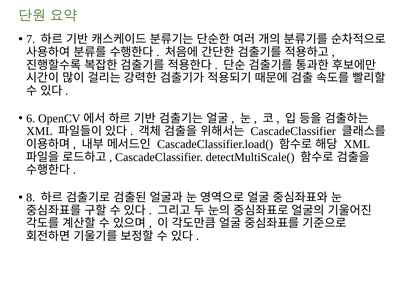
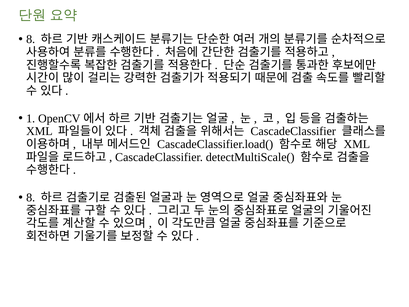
7 at (31, 39): 7 -> 8
6: 6 -> 1
